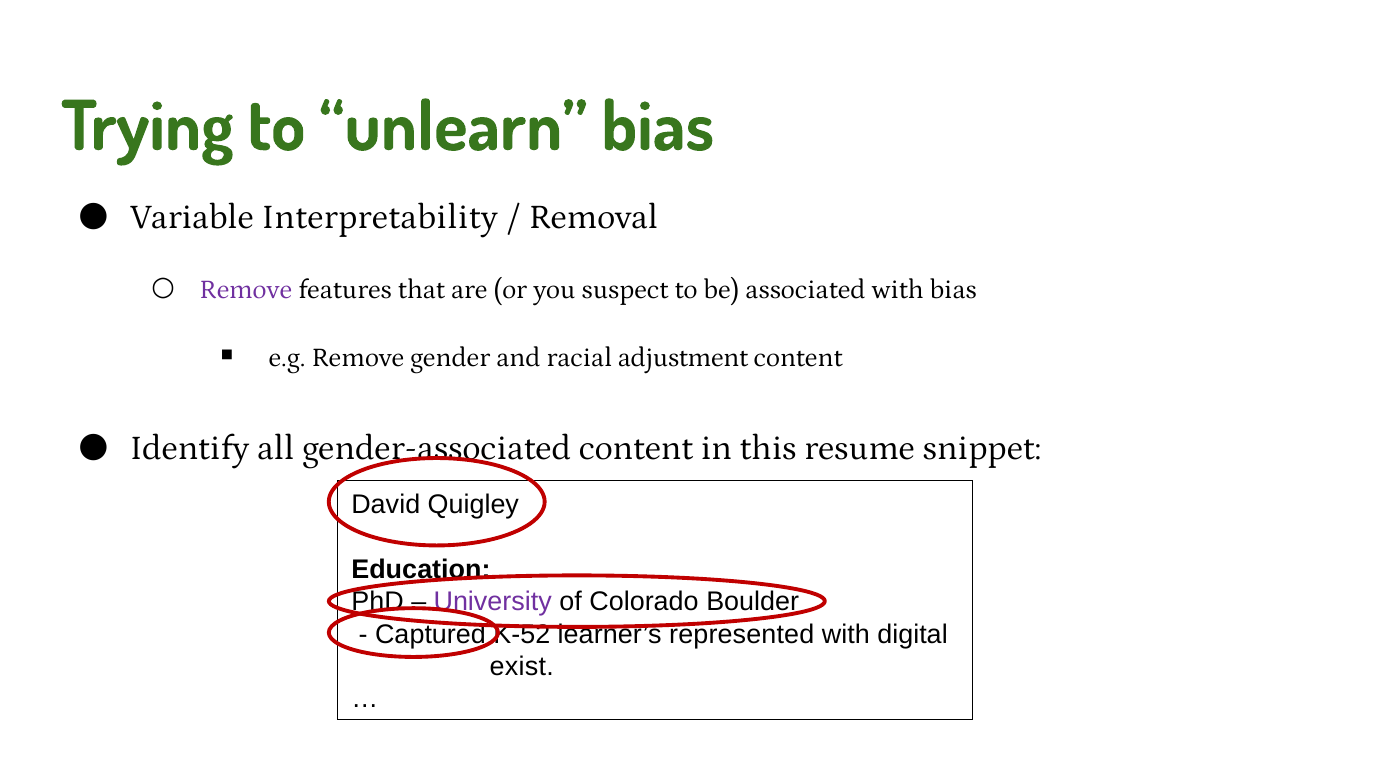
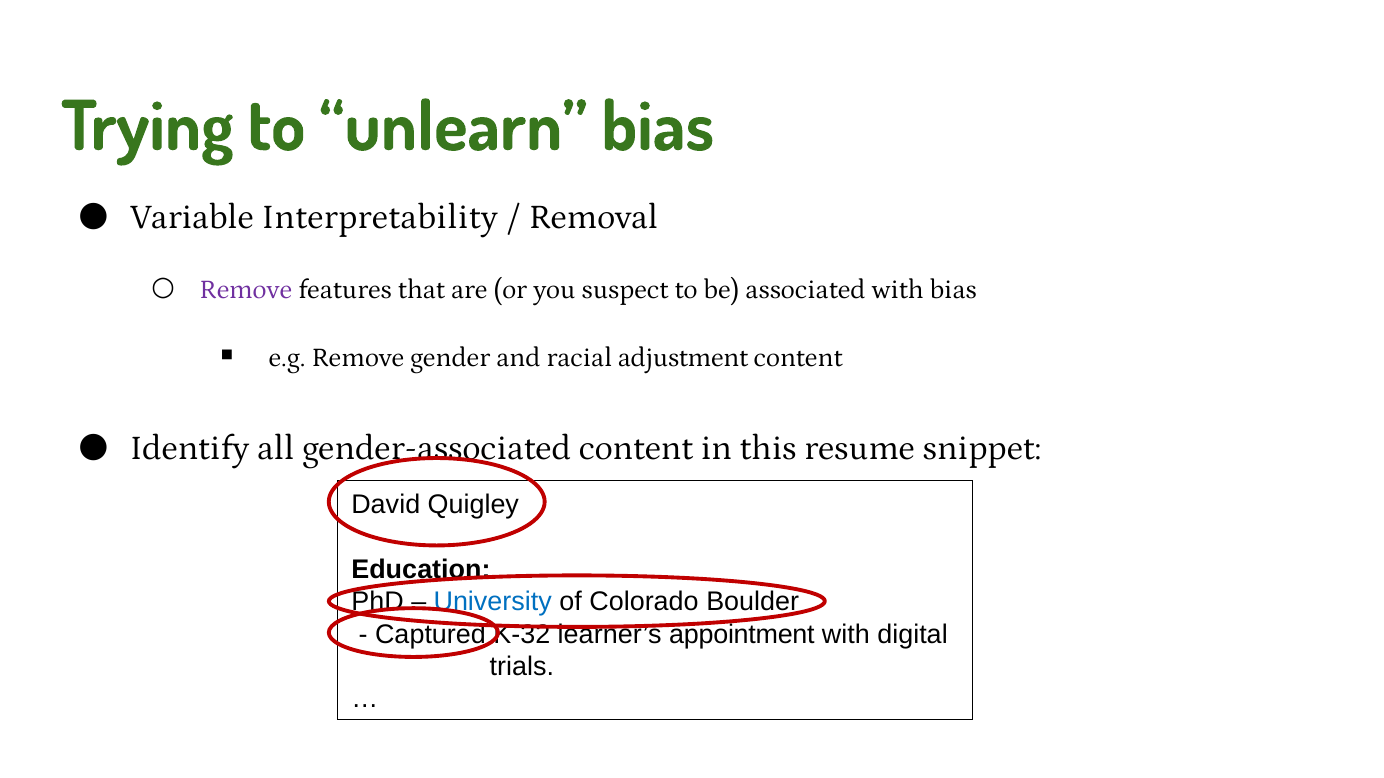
University colour: purple -> blue
K-52: K-52 -> K-32
represented: represented -> appointment
exist: exist -> trials
